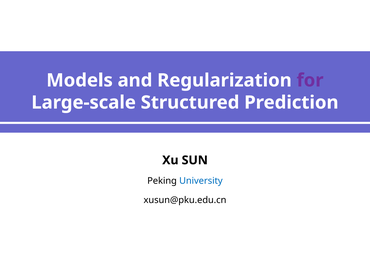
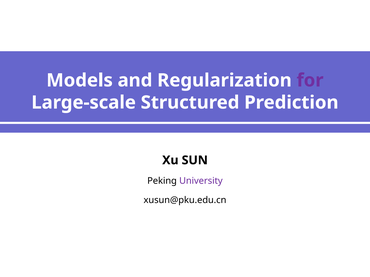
University colour: blue -> purple
